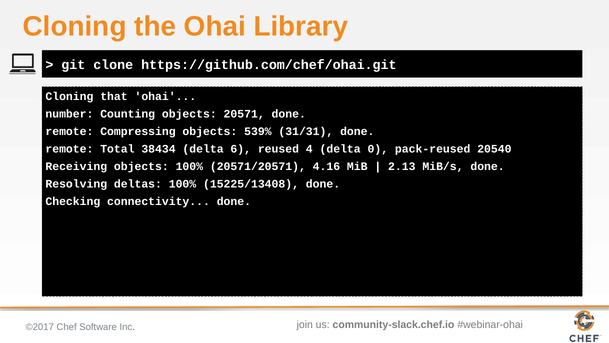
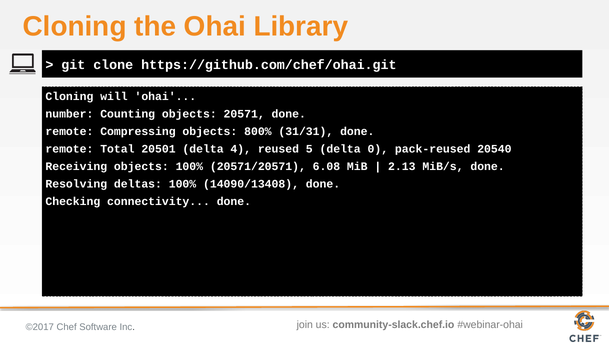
that: that -> will
539%: 539% -> 800%
38434: 38434 -> 20501
6: 6 -> 4
4: 4 -> 5
4.16: 4.16 -> 6.08
15225/13408: 15225/13408 -> 14090/13408
